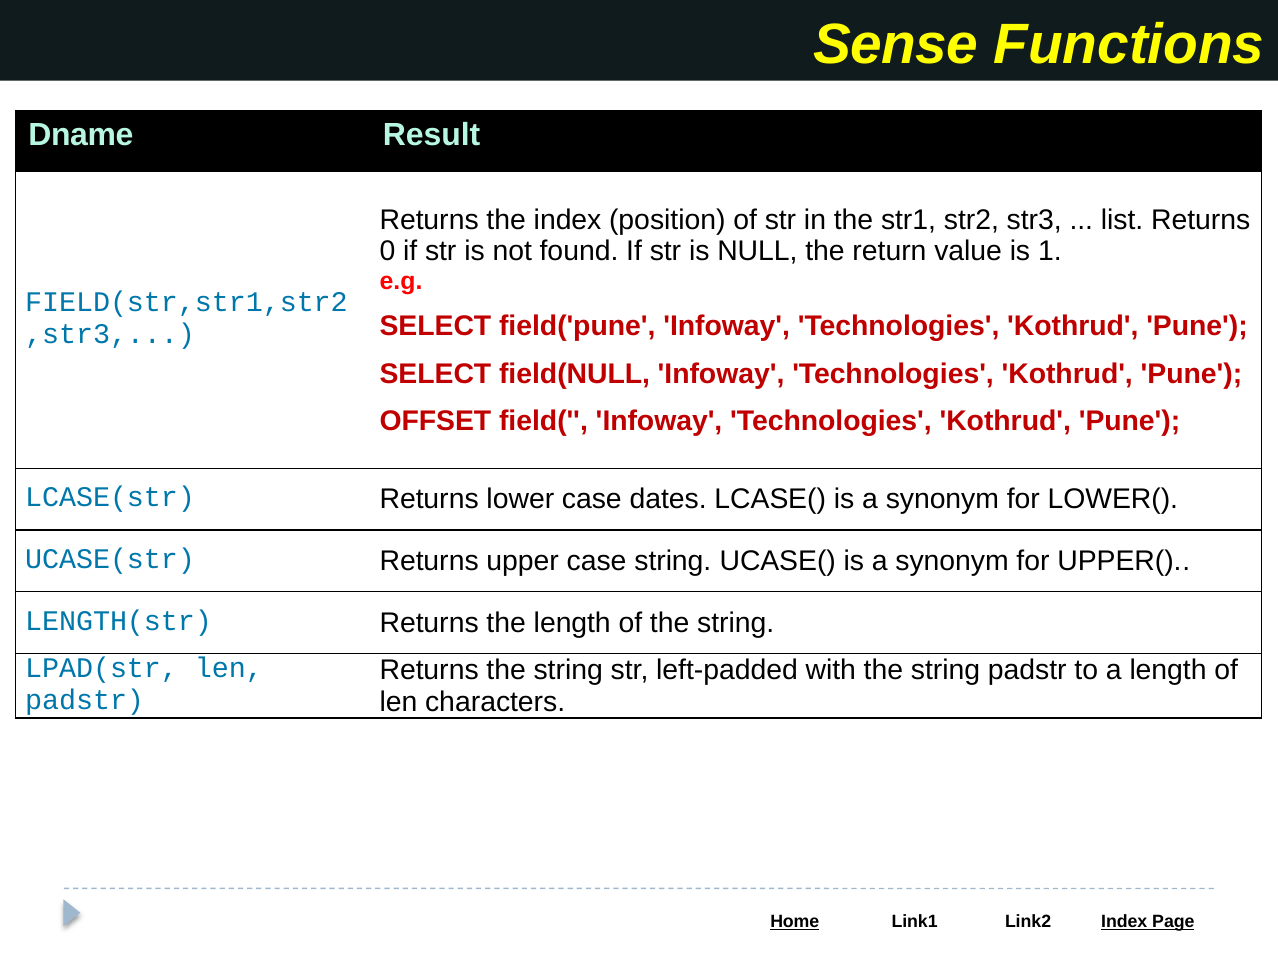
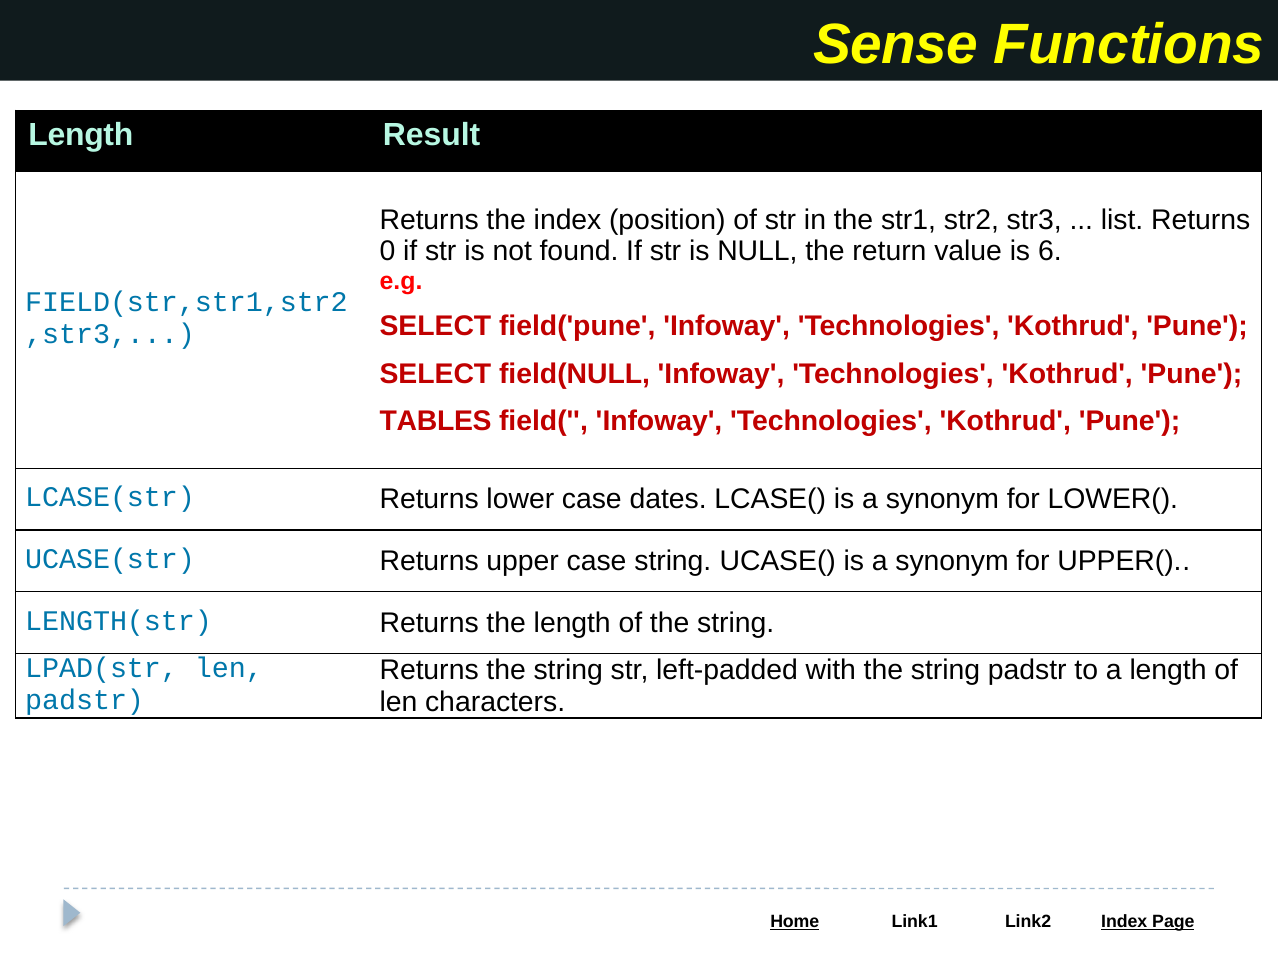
Dname at (81, 135): Dname -> Length
1: 1 -> 6
OFFSET: OFFSET -> TABLES
